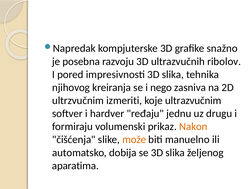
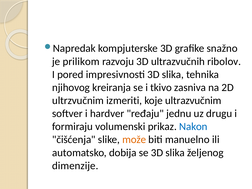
posebna: posebna -> prilikom
nego: nego -> tkivo
Nakon colour: orange -> blue
aparatima: aparatima -> dimenzije
